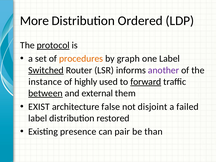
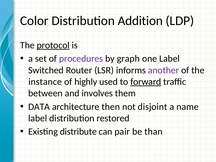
More: More -> Color
Ordered: Ordered -> Addition
procedures colour: orange -> purple
Switched underline: present -> none
between underline: present -> none
external: external -> involves
EXIST: EXIST -> DATA
false: false -> then
failed: failed -> name
presence: presence -> distribute
